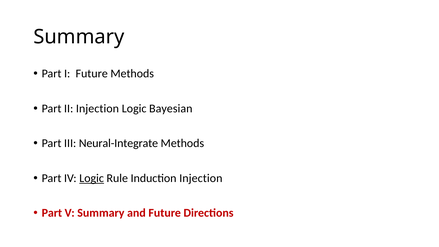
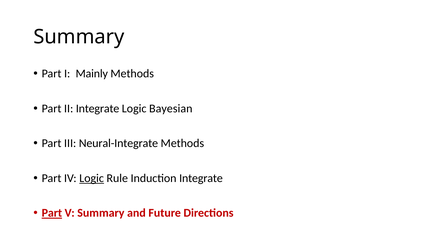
I Future: Future -> Mainly
II Injection: Injection -> Integrate
Induction Injection: Injection -> Integrate
Part at (52, 213) underline: none -> present
